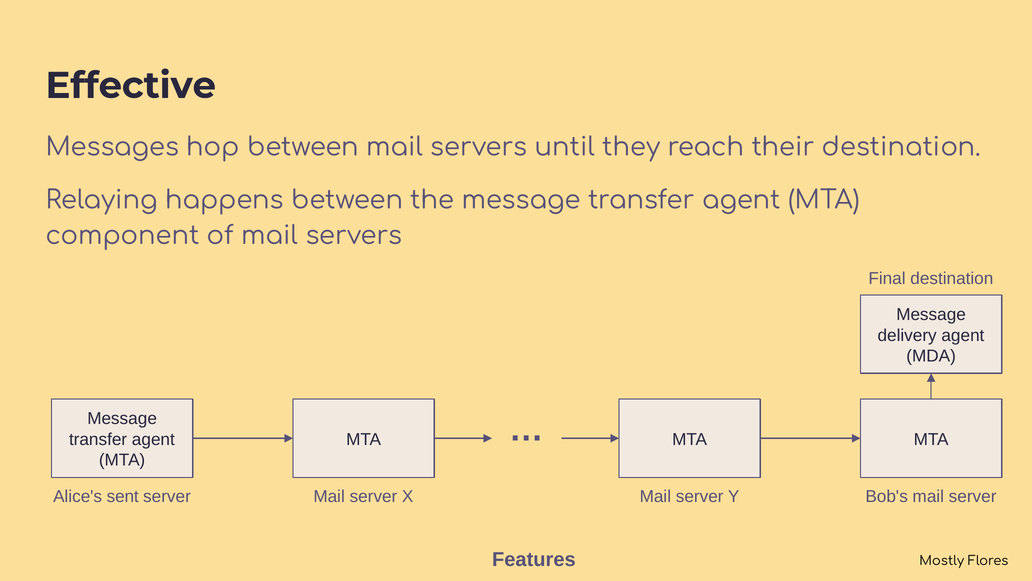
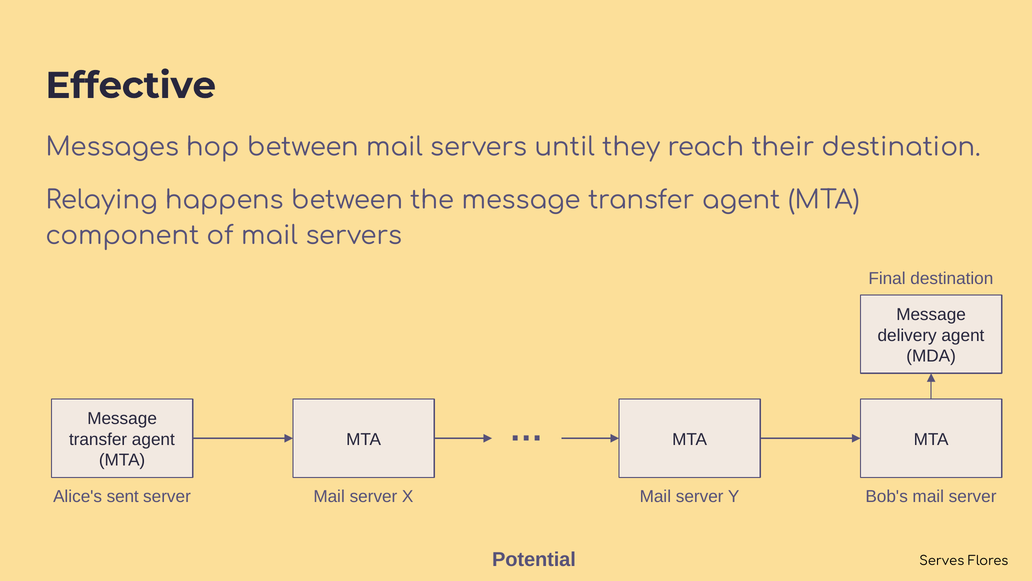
Features: Features -> Potential
Mostly: Mostly -> Serves
